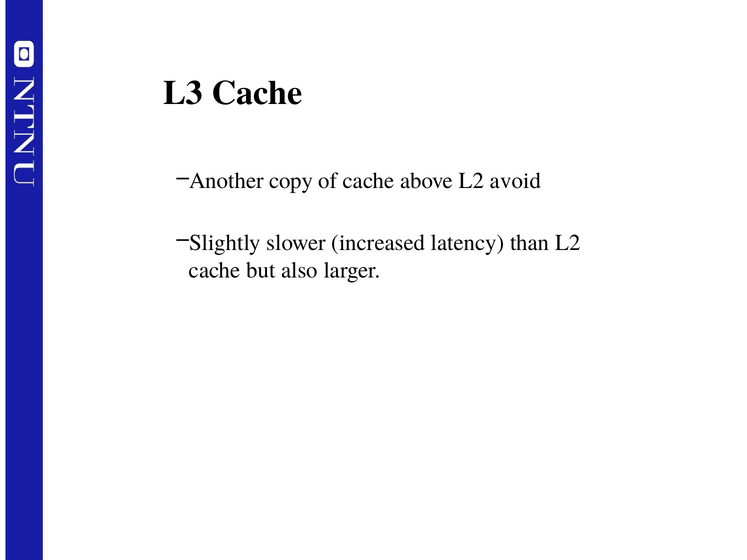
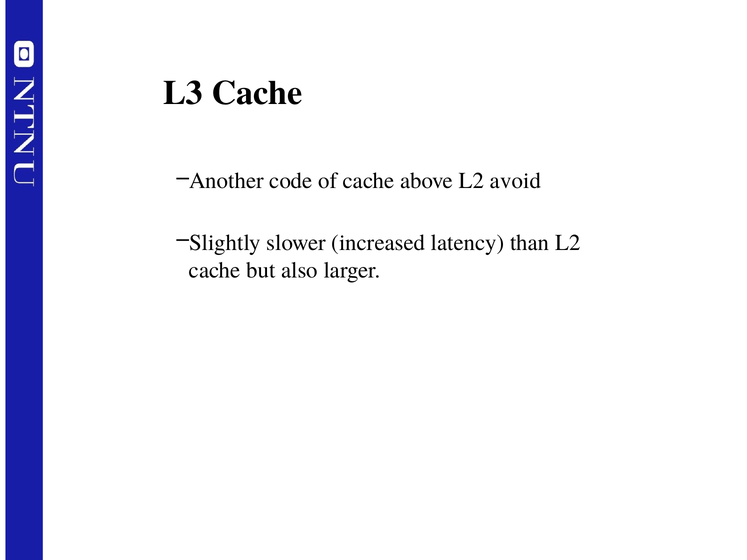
copy: copy -> code
